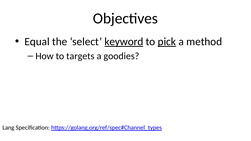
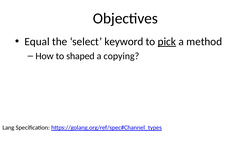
keyword underline: present -> none
targets: targets -> shaped
goodies: goodies -> copying
